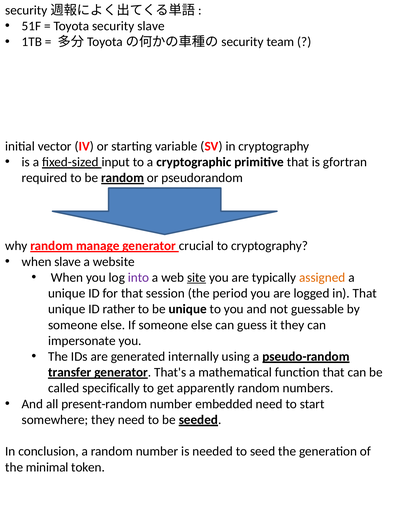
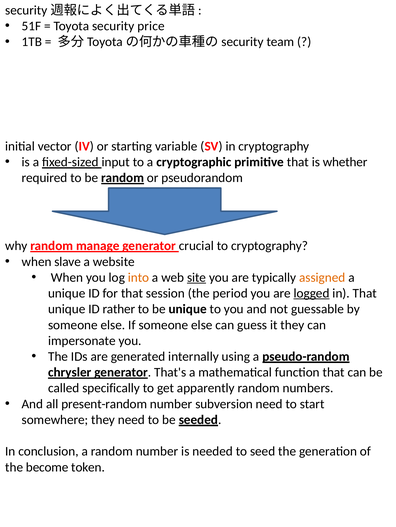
security slave: slave -> price
gfortran: gfortran -> whether
into colour: purple -> orange
logged underline: none -> present
transfer: transfer -> chrysler
embedded: embedded -> subversion
minimal: minimal -> become
